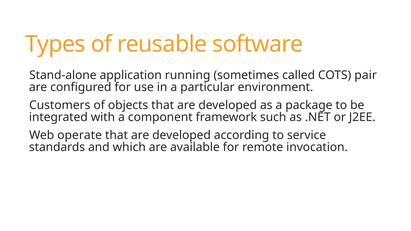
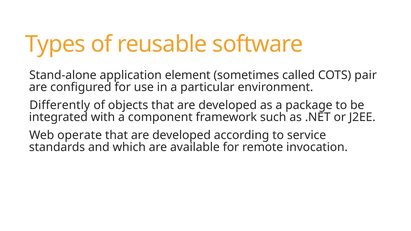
running: running -> element
Customers: Customers -> Differently
